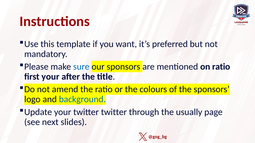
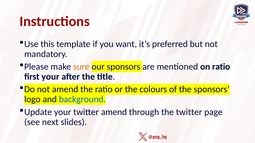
sure colour: blue -> orange
twitter twitter: twitter -> amend
the usually: usually -> twitter
